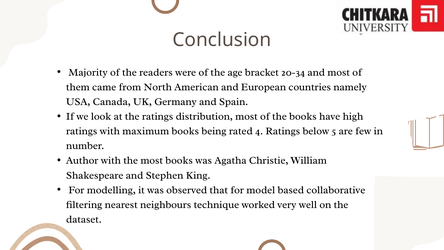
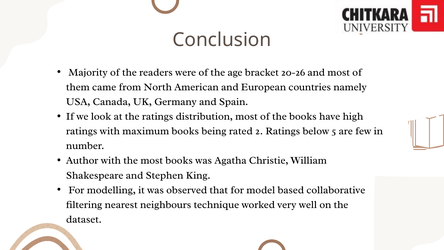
20-34: 20-34 -> 20-26
4: 4 -> 2
